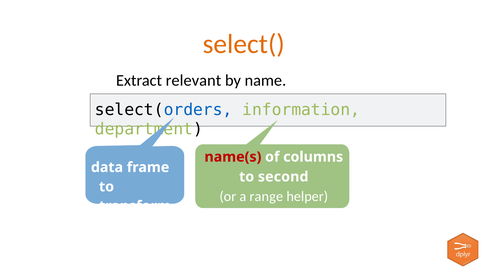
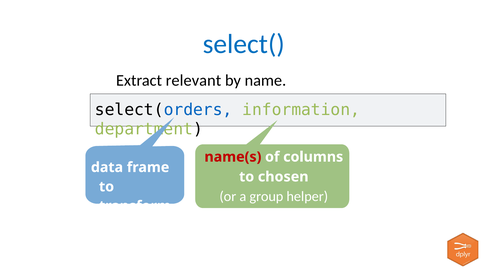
select( colour: orange -> blue
second: second -> chosen
range: range -> group
